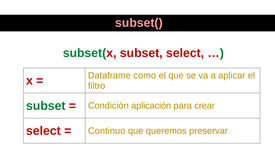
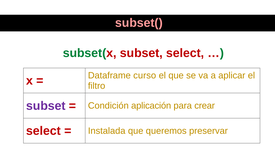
como: como -> curso
subset at (46, 106) colour: green -> purple
Continuo: Continuo -> Instalada
